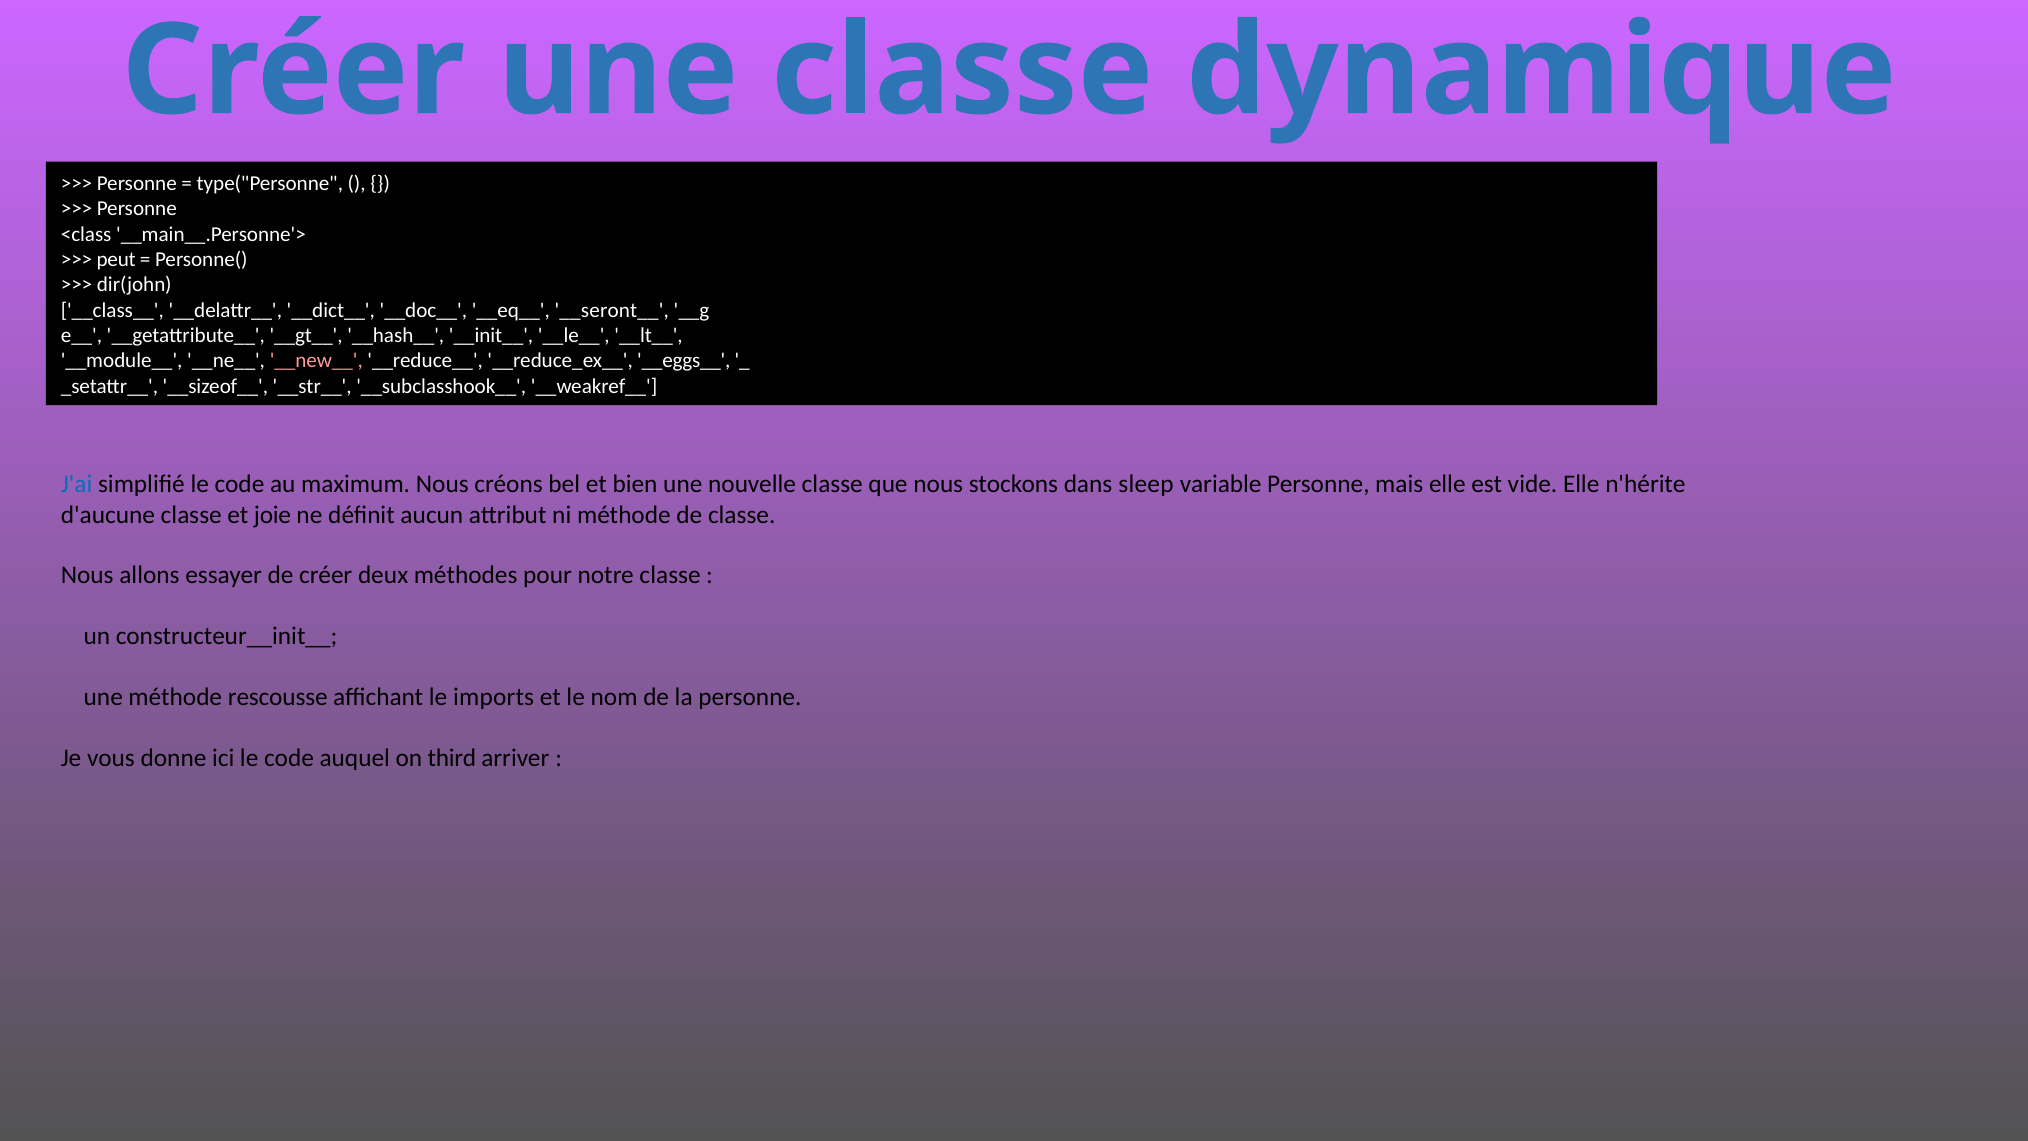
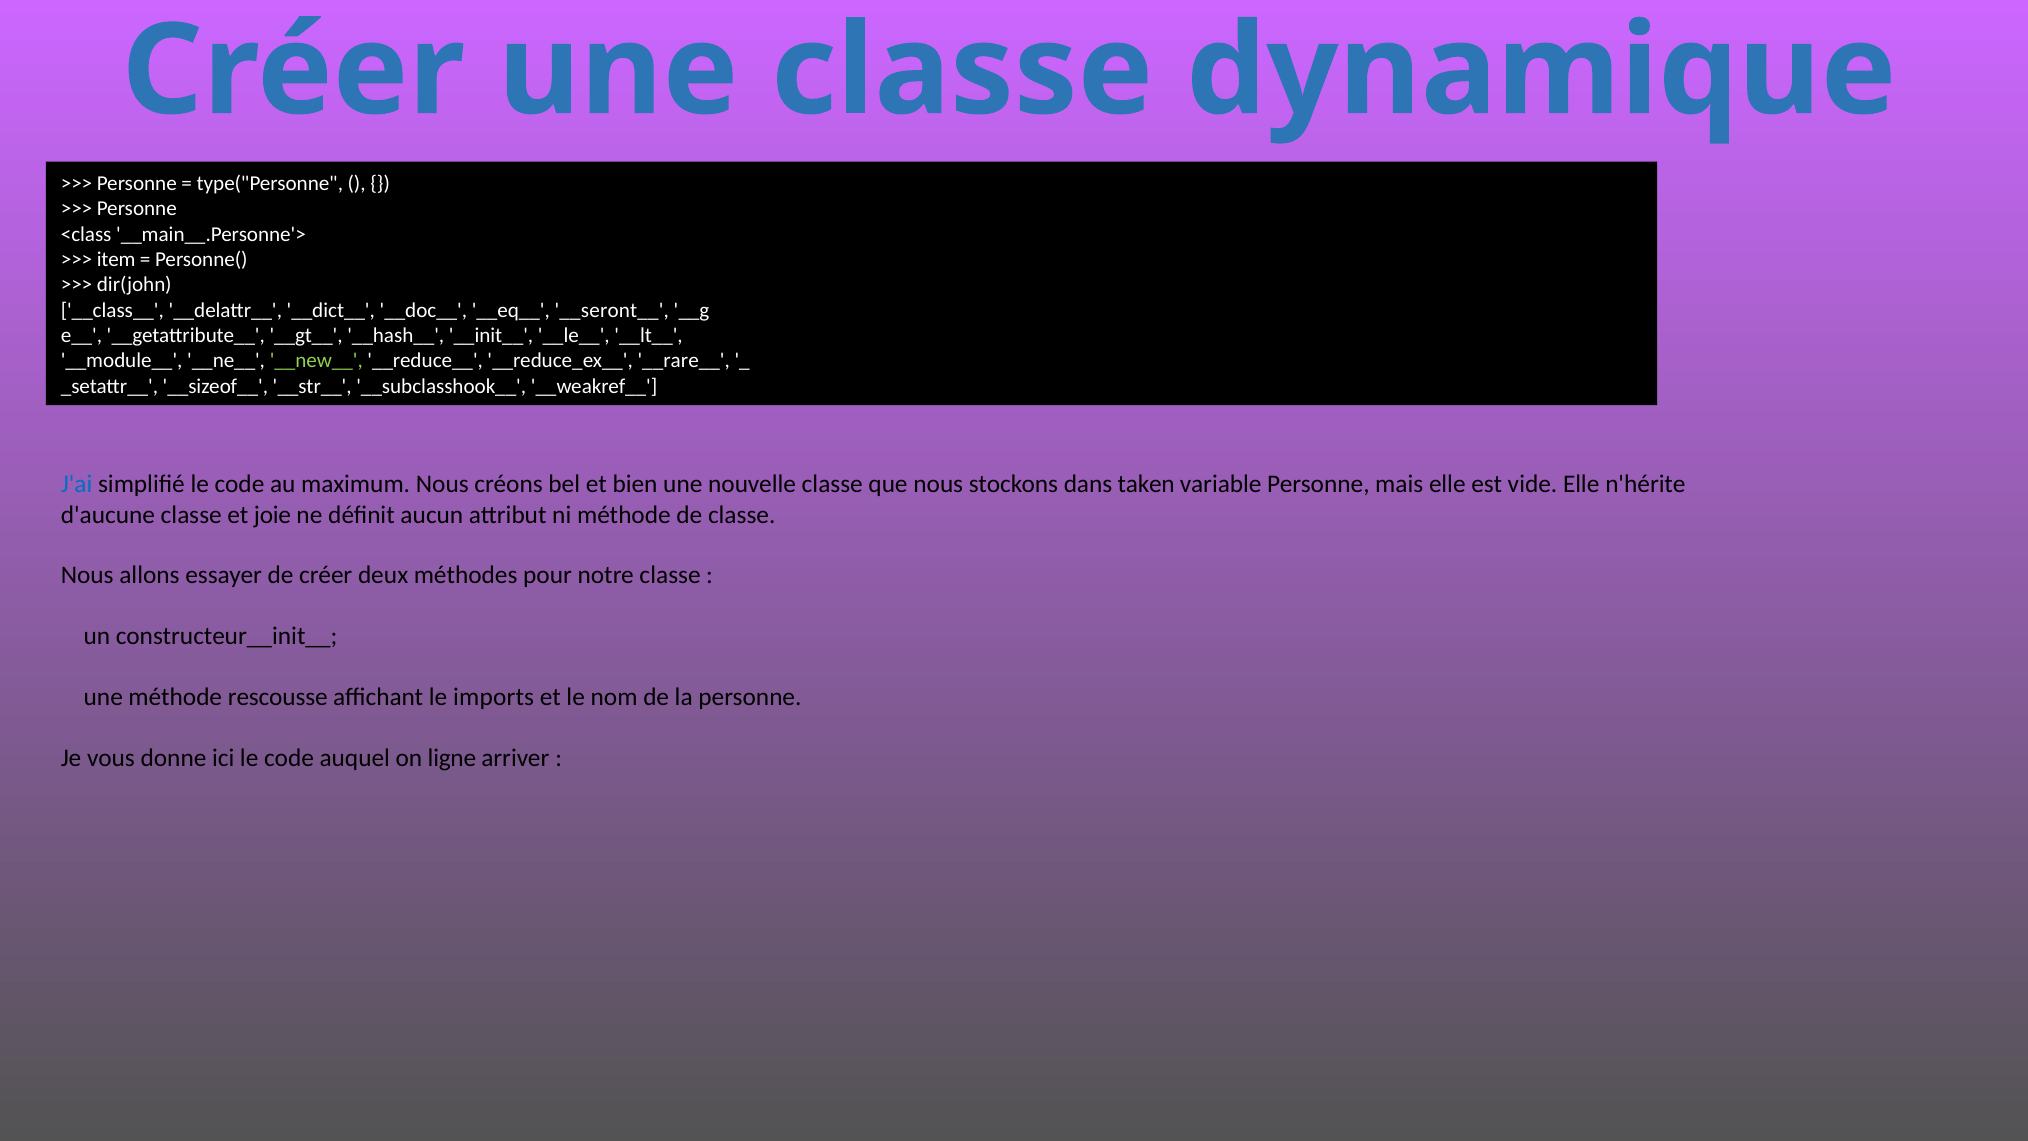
peut: peut -> item
__new__ colour: pink -> light green
__eggs__: __eggs__ -> __rare__
sleep: sleep -> taken
third: third -> ligne
